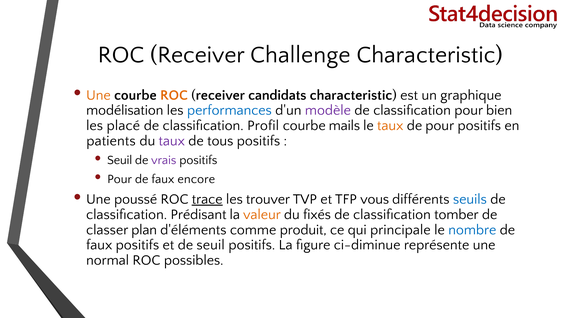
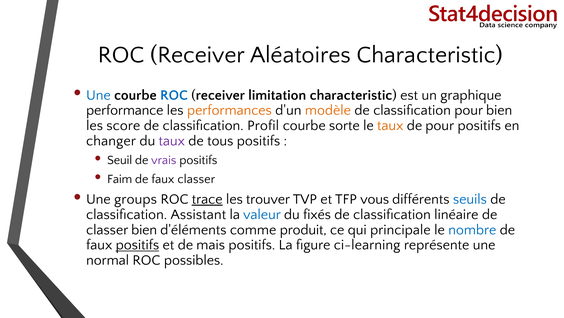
Challenge: Challenge -> Aléatoires
Une at (98, 95) colour: orange -> blue
ROC at (174, 95) colour: orange -> blue
candidats: candidats -> limitation
modélisation: modélisation -> performance
performances colour: blue -> orange
modèle colour: purple -> orange
placé: placé -> score
mails: mails -> sorte
patients: patients -> changer
Pour at (120, 178): Pour -> Faim
faux encore: encore -> classer
poussé: poussé -> groups
Prédisant: Prédisant -> Assistant
valeur colour: orange -> blue
tomber: tomber -> linéaire
classer plan: plan -> bien
positifs at (137, 244) underline: none -> present
de seuil: seuil -> mais
ci-diminue: ci-diminue -> ci-learning
